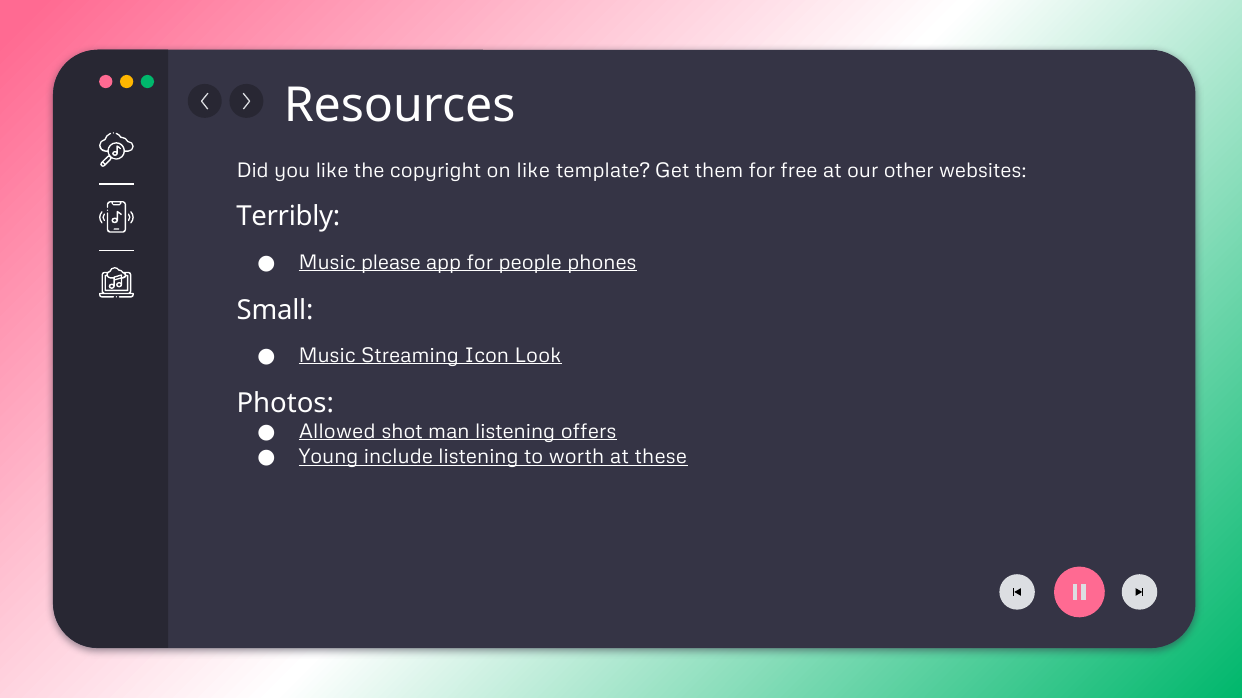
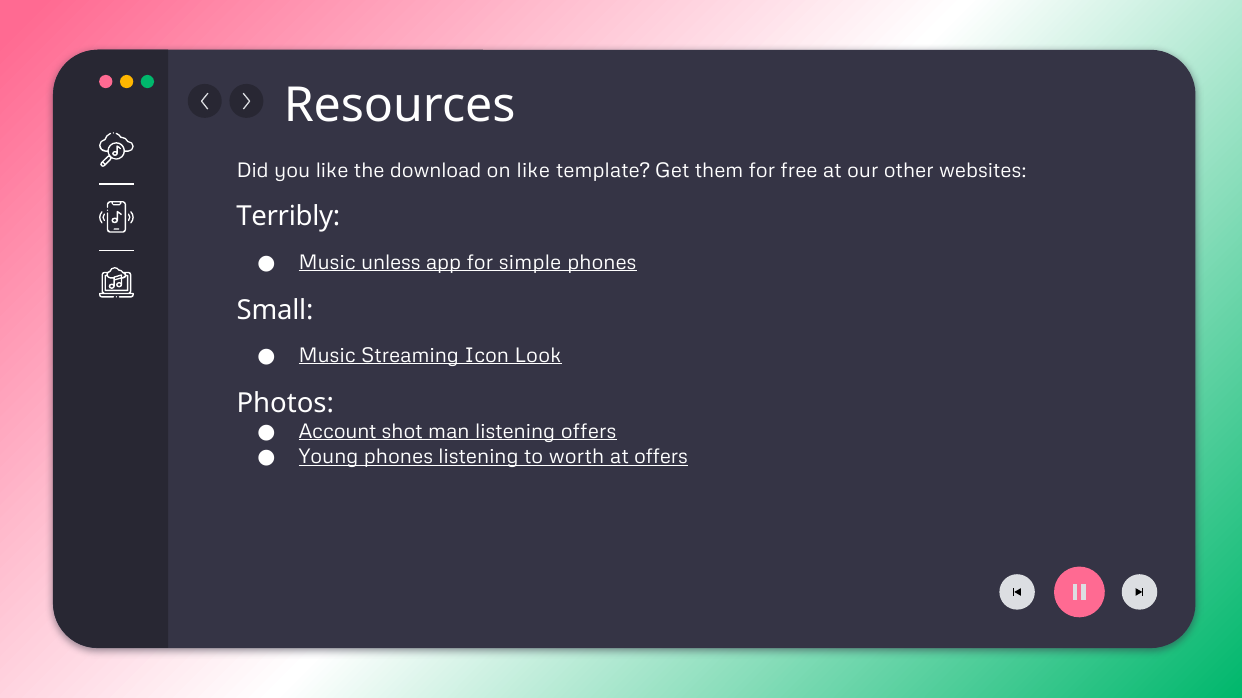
copyright: copyright -> download
please: please -> unless
people: people -> simple
Allowed: Allowed -> Account
Young include: include -> phones
at these: these -> offers
